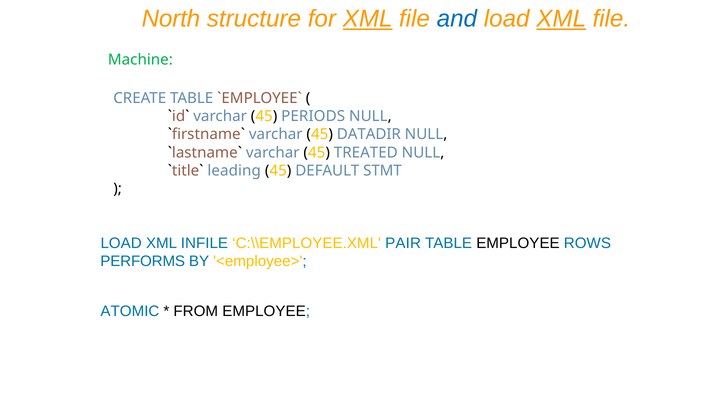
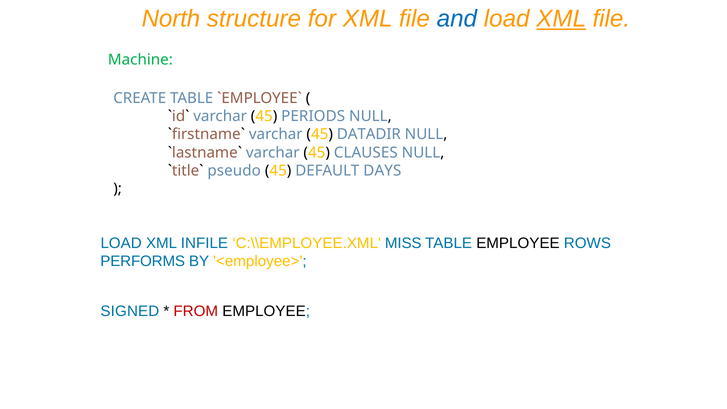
XML at (368, 19) underline: present -> none
TREATED: TREATED -> CLAUSES
leading: leading -> pseudo
STMT: STMT -> DAYS
PAIR: PAIR -> MISS
ATOMIC: ATOMIC -> SIGNED
FROM colour: black -> red
